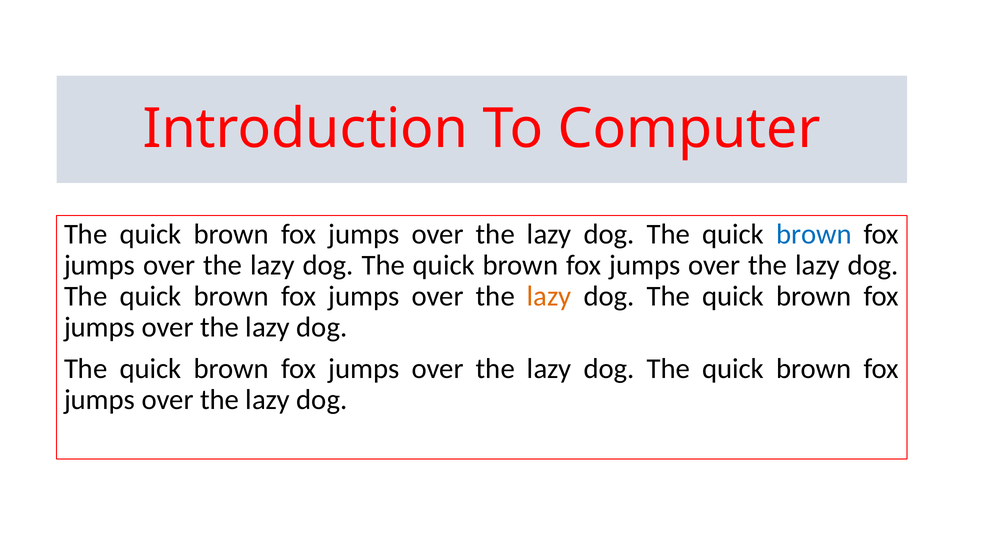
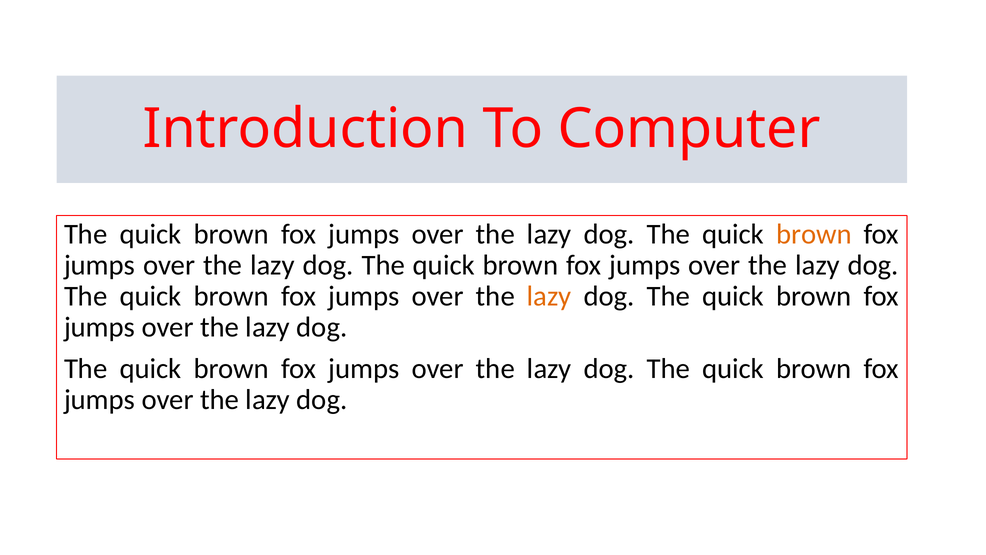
brown at (814, 234) colour: blue -> orange
